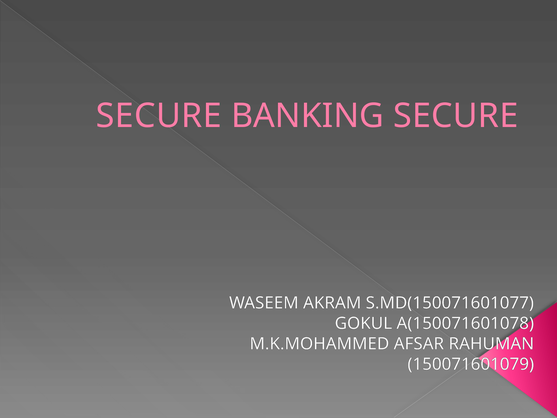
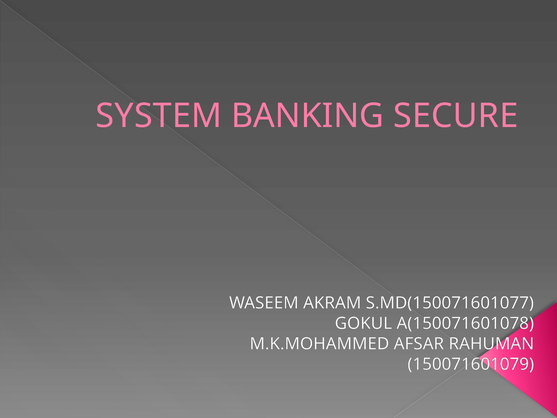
SECURE at (159, 116): SECURE -> SYSTEM
